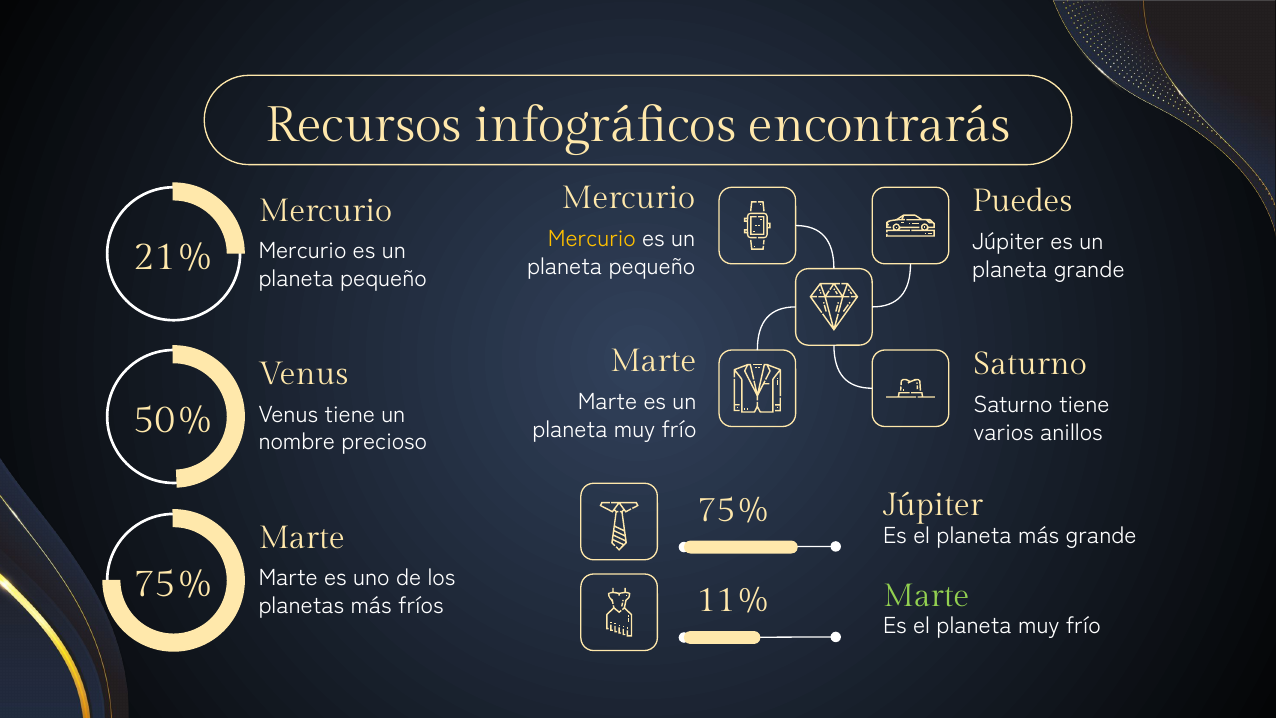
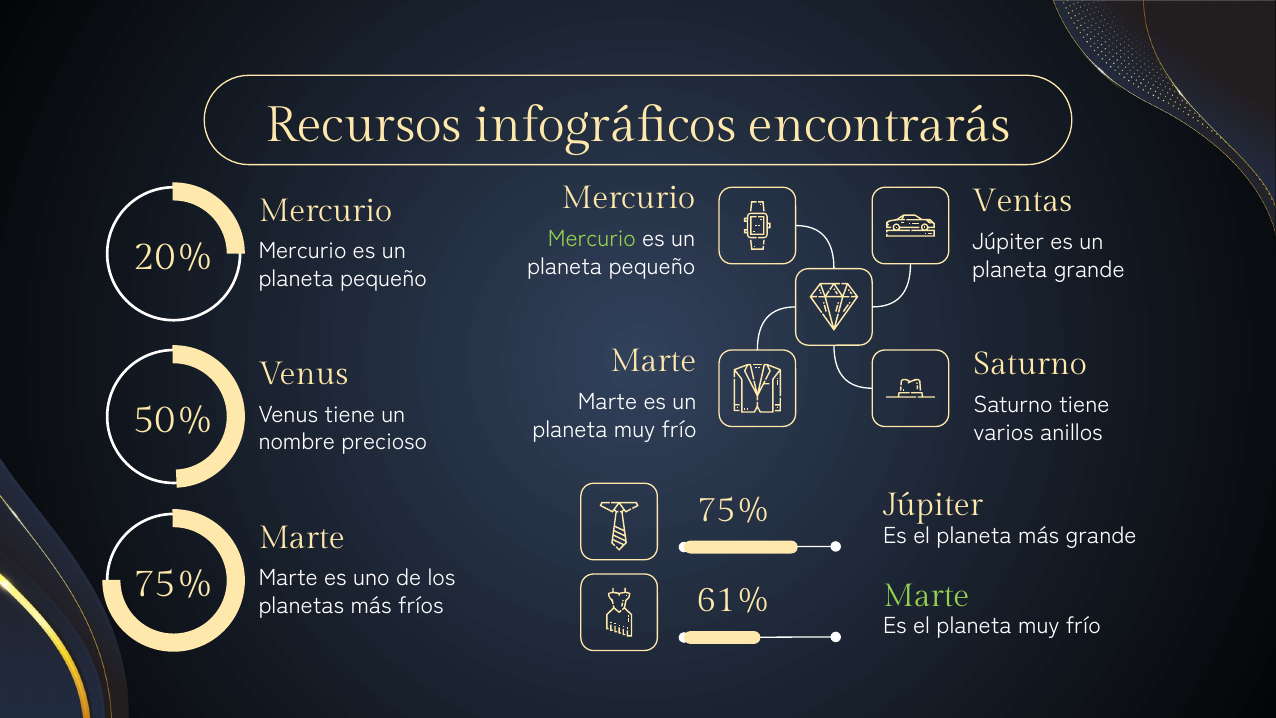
Puedes: Puedes -> Ventas
Mercurio at (592, 239) colour: yellow -> light green
21%: 21% -> 20%
11%: 11% -> 61%
